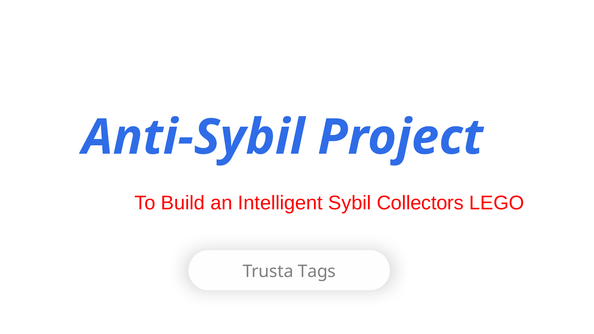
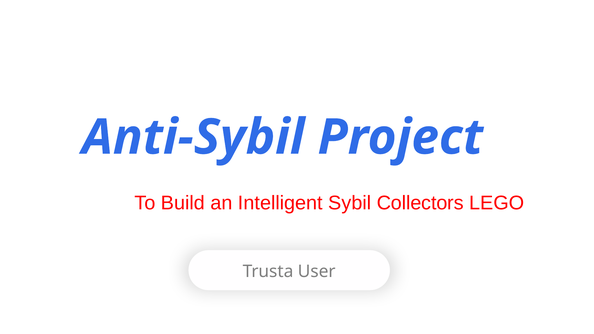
Tags: Tags -> User
